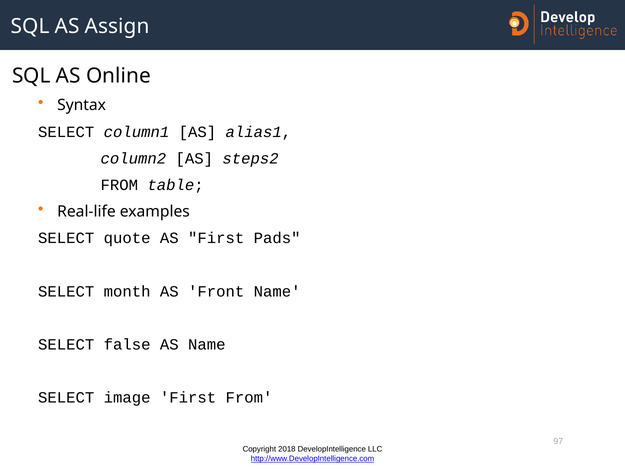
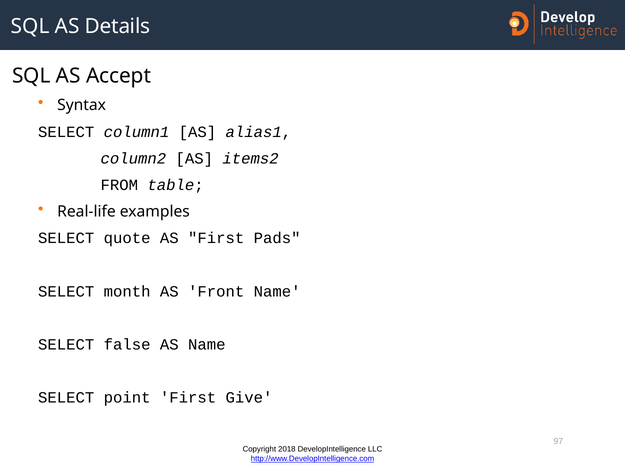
Assign: Assign -> Details
Online: Online -> Accept
steps2: steps2 -> items2
image: image -> point
First From: From -> Give
